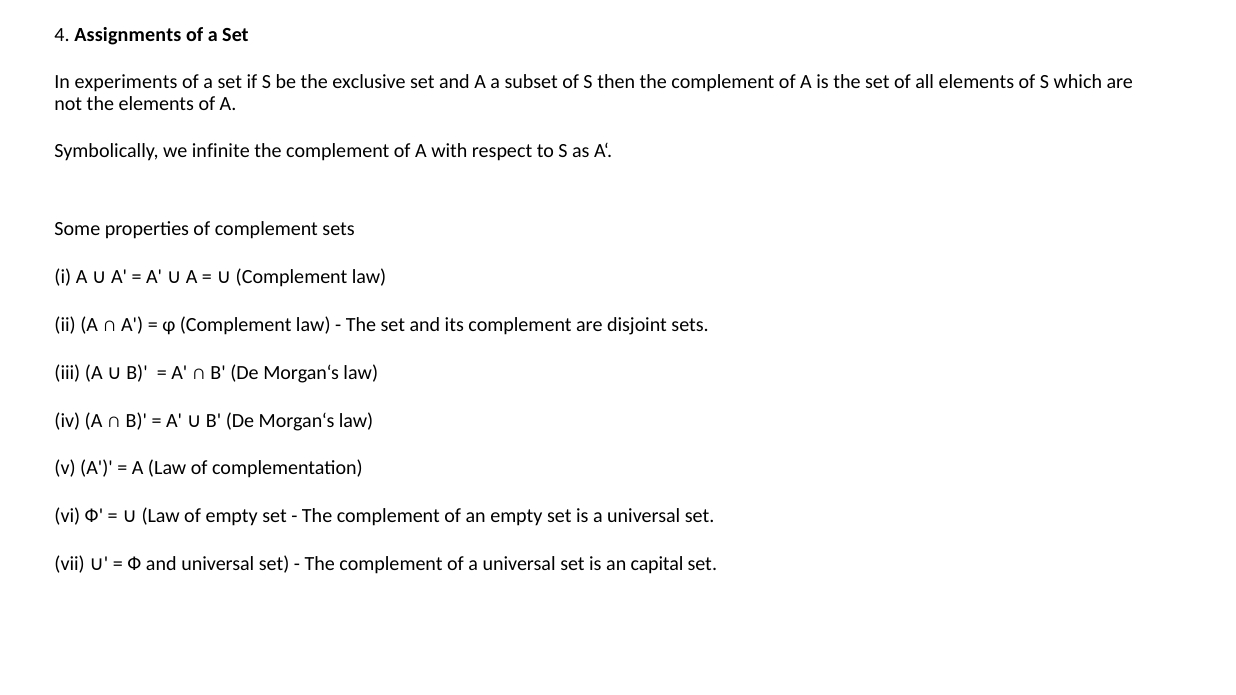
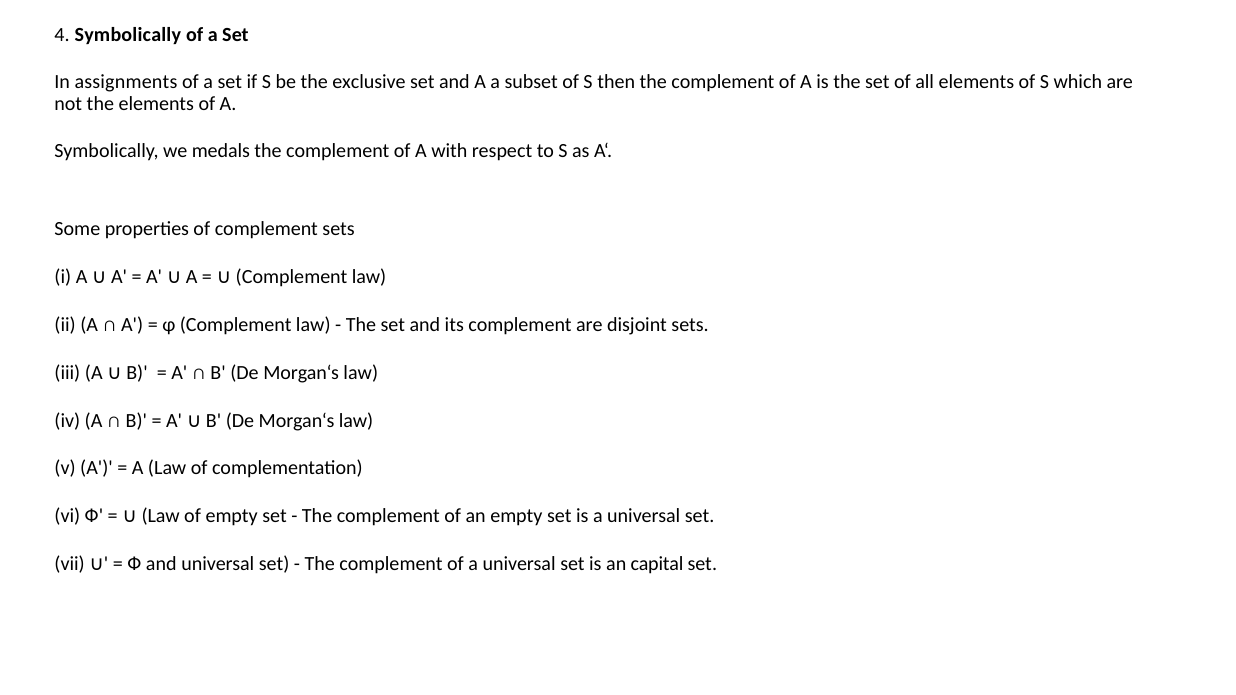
4 Assignments: Assignments -> Symbolically
experiments: experiments -> assignments
infinite: infinite -> medals
